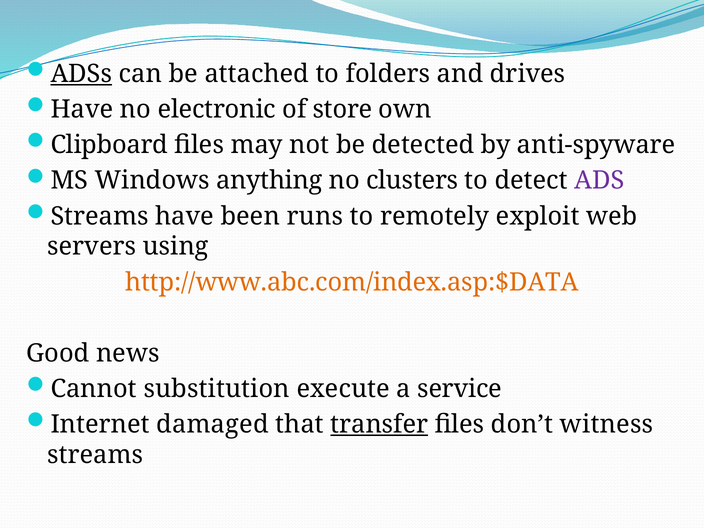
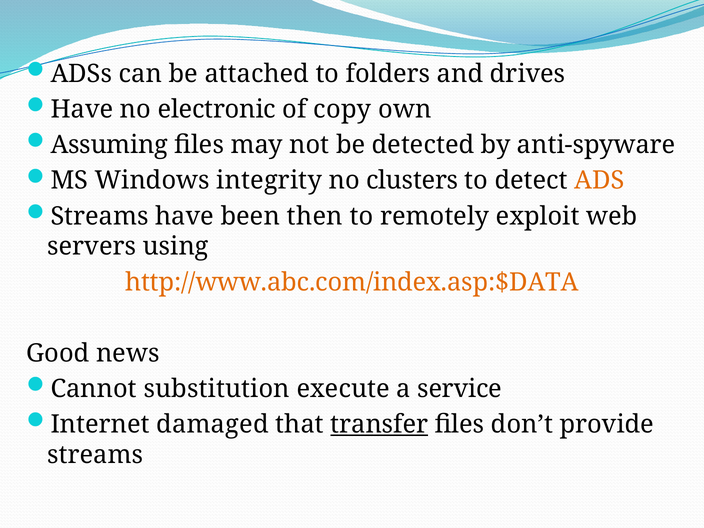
ADSs underline: present -> none
store: store -> copy
Clipboard: Clipboard -> Assuming
anything: anything -> integrity
ADS colour: purple -> orange
runs: runs -> then
witness: witness -> provide
